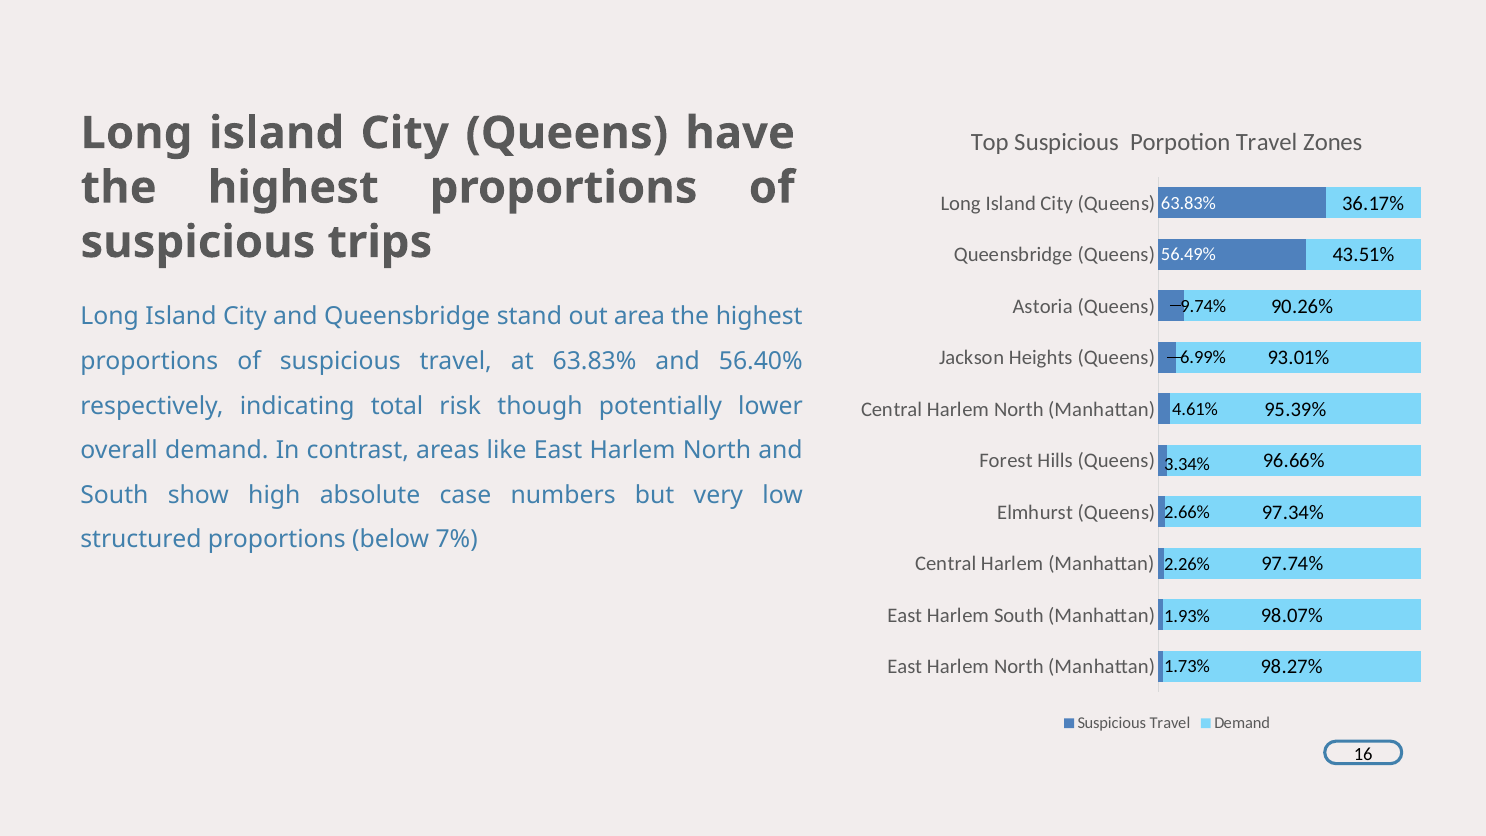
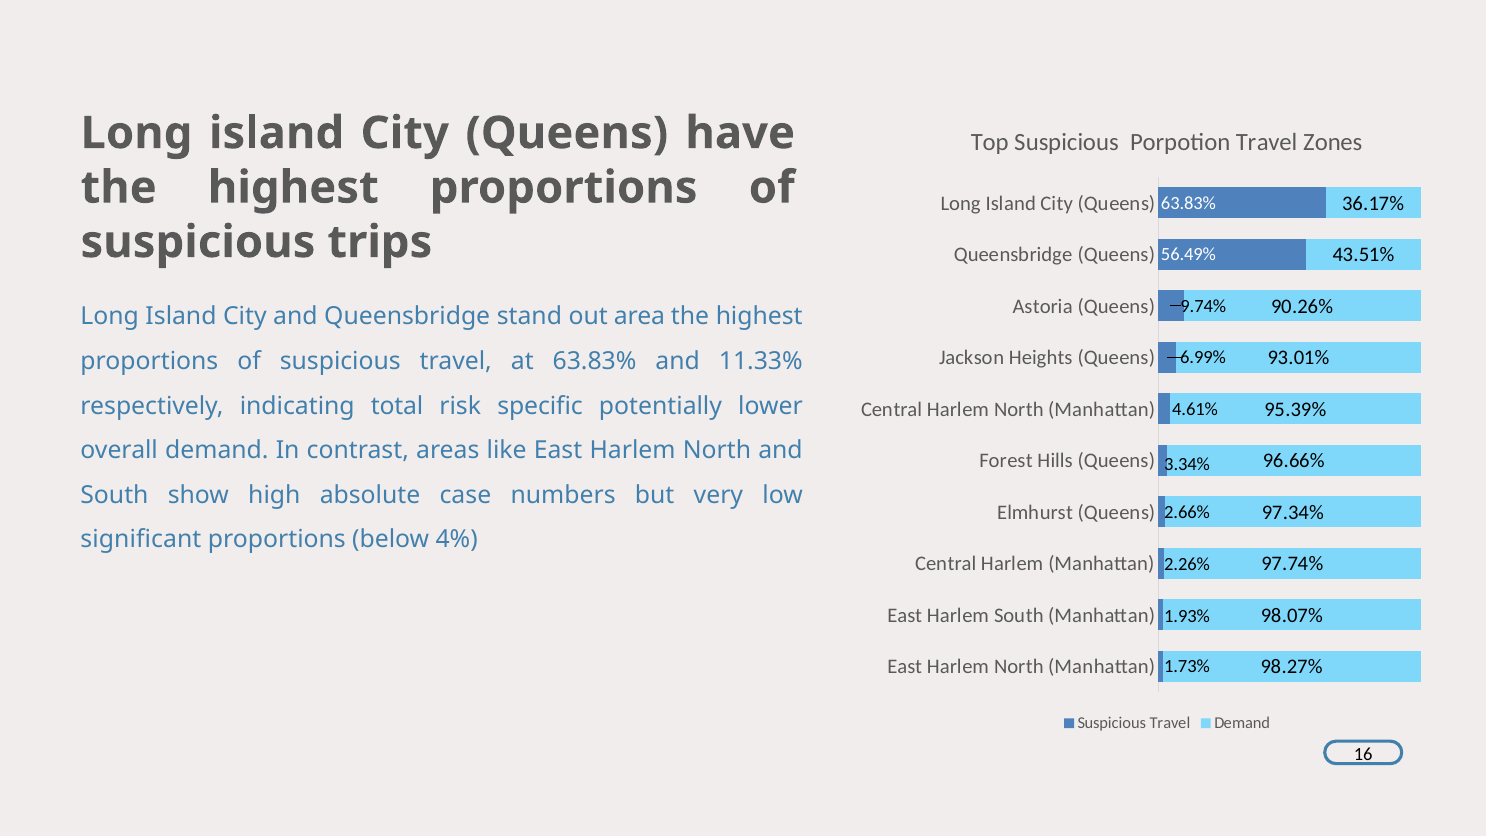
56.40%: 56.40% -> 11.33%
though: though -> specific
structured: structured -> significant
7%: 7% -> 4%
